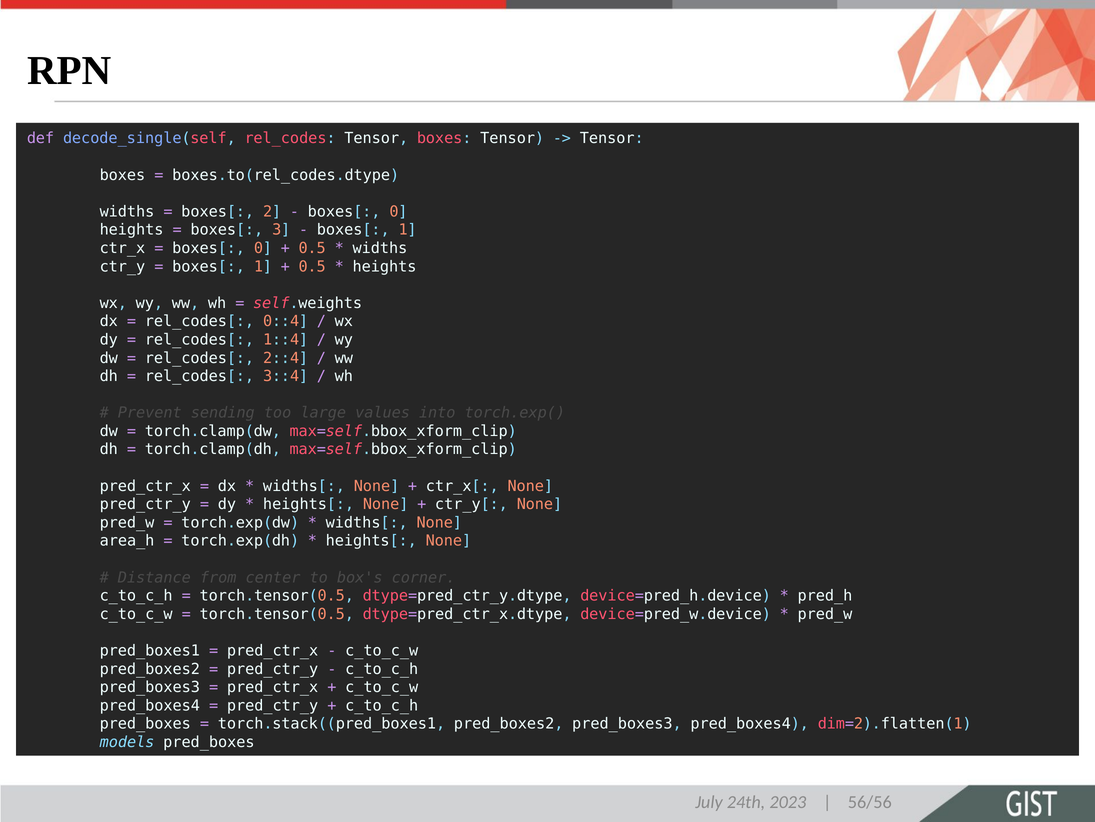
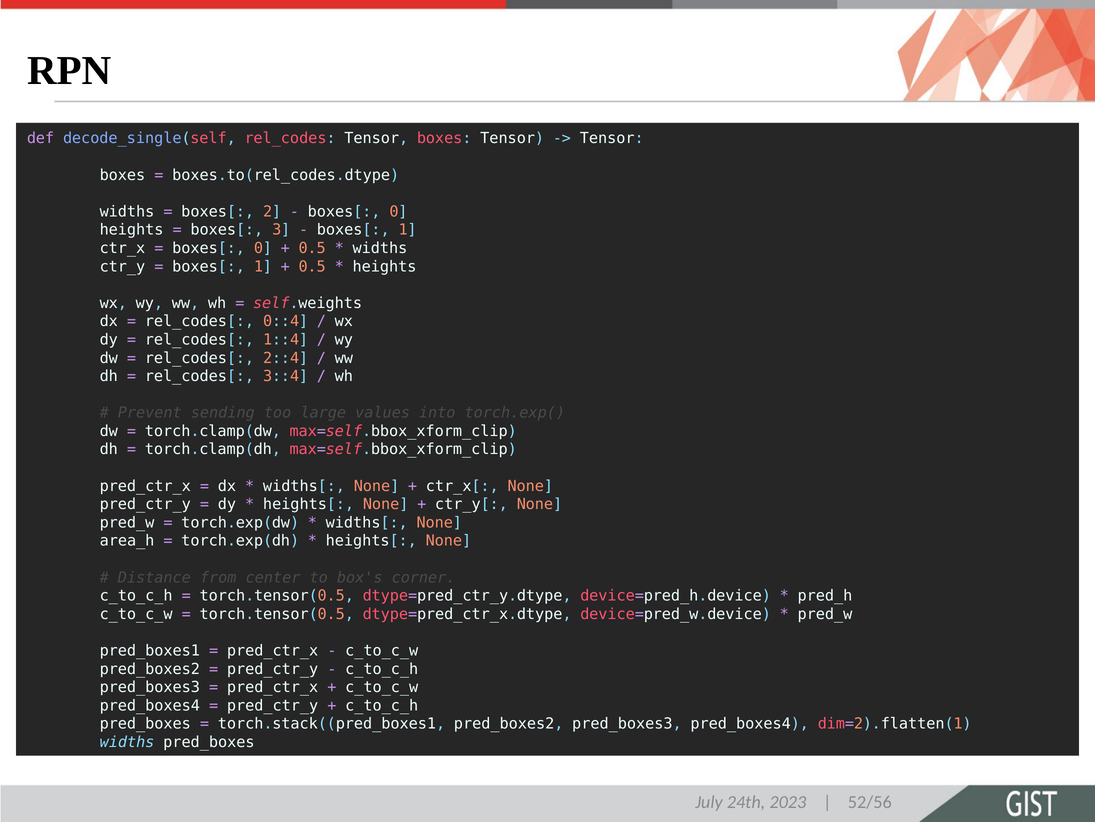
models at (127, 742): models -> widths
56/56: 56/56 -> 52/56
